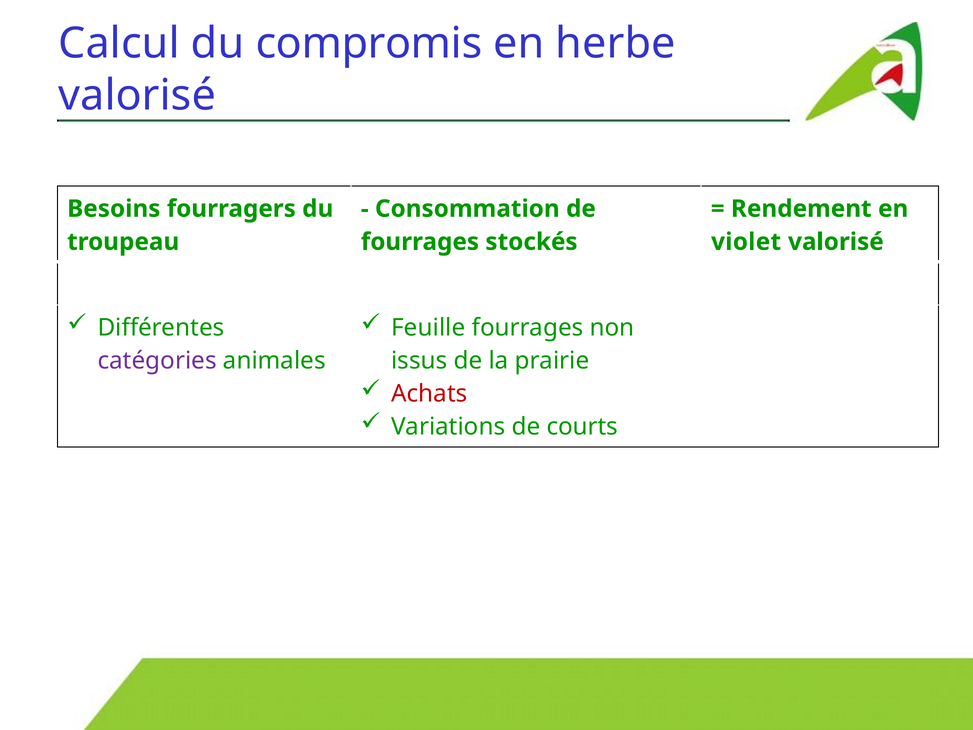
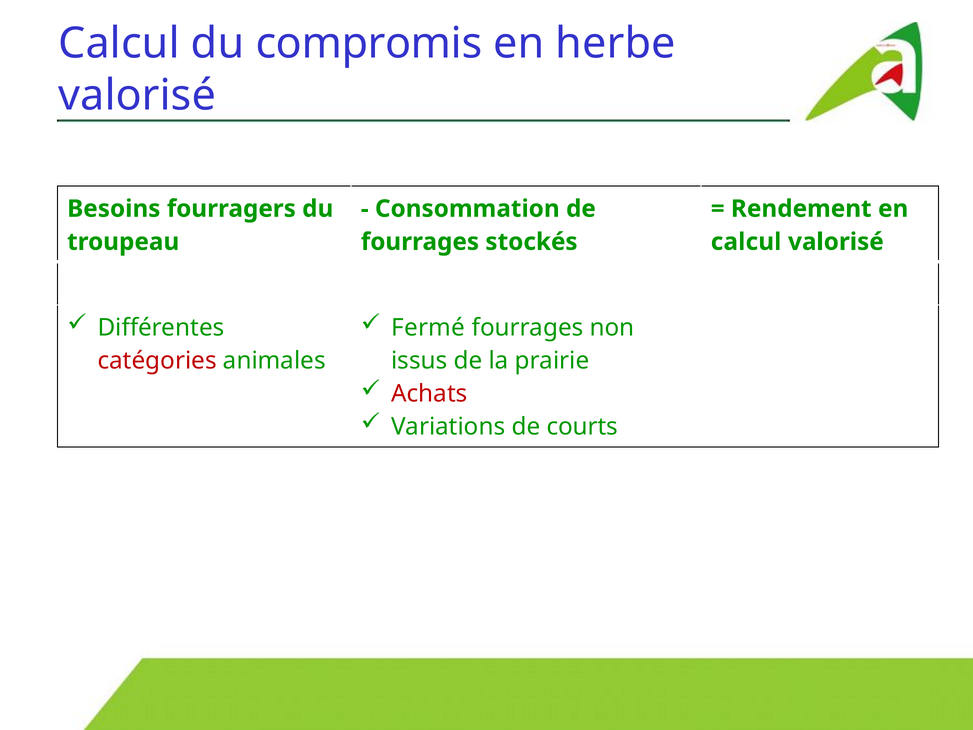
violet at (746, 242): violet -> calcul
Feuille: Feuille -> Fermé
catégories colour: purple -> red
